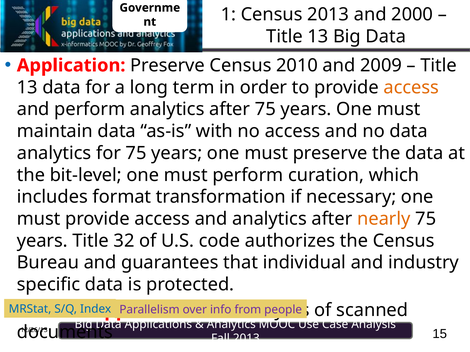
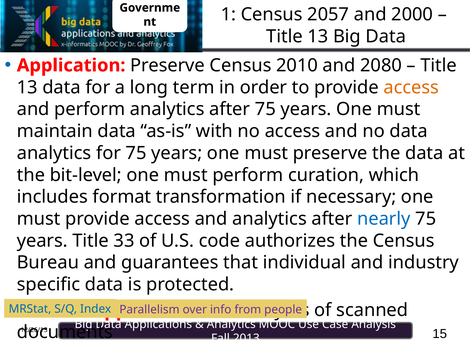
Census 2013: 2013 -> 2057
2009: 2009 -> 2080
nearly colour: orange -> blue
32: 32 -> 33
